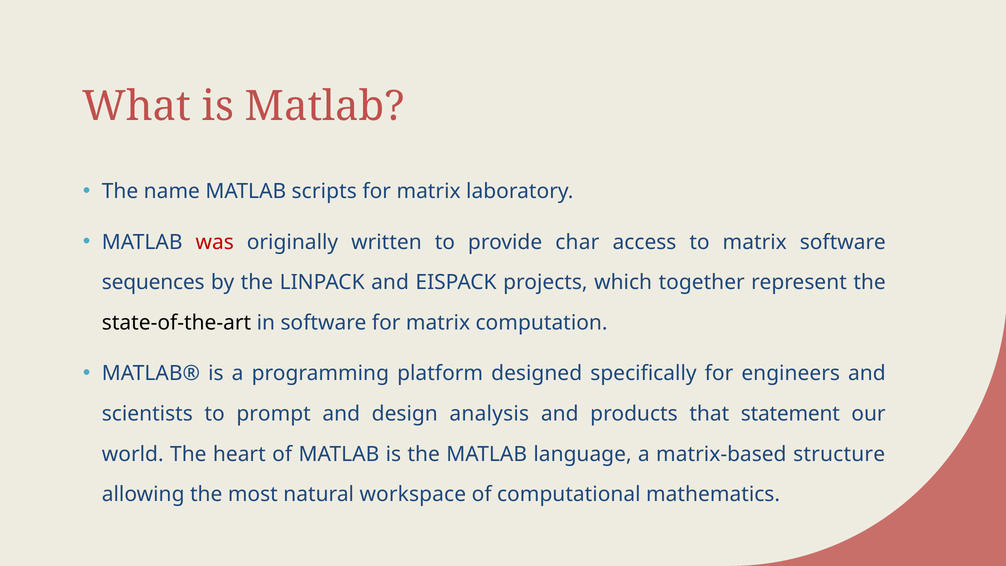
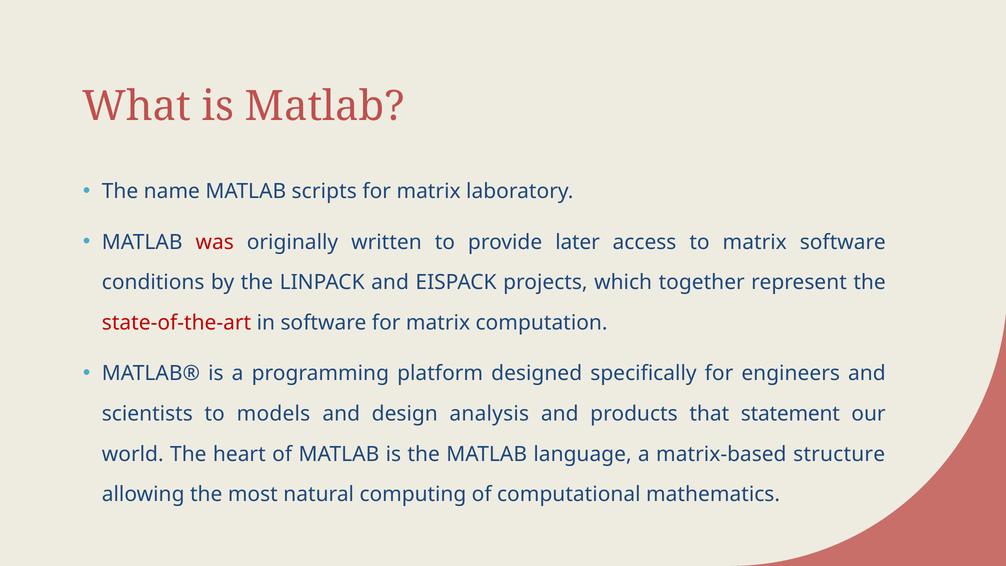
char: char -> later
sequences: sequences -> conditions
state-of-the-art colour: black -> red
prompt: prompt -> models
workspace: workspace -> computing
